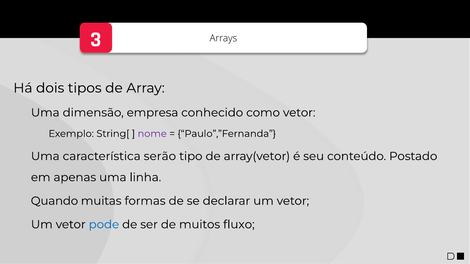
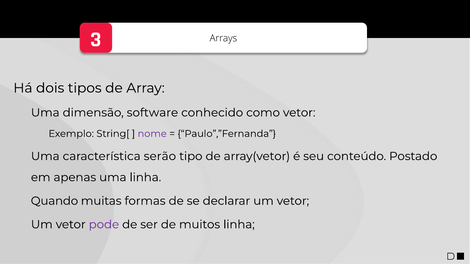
empresa: empresa -> software
pode colour: blue -> purple
muitos fluxo: fluxo -> linha
